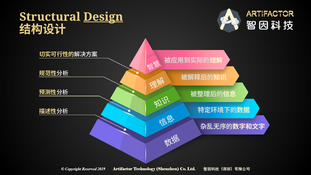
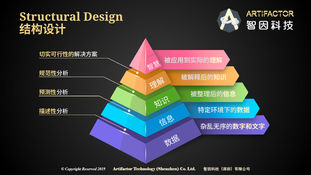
Design underline: present -> none
